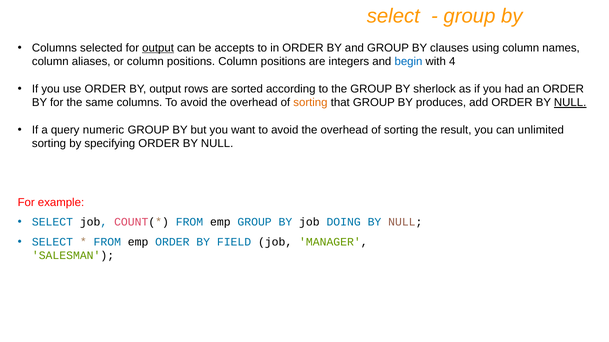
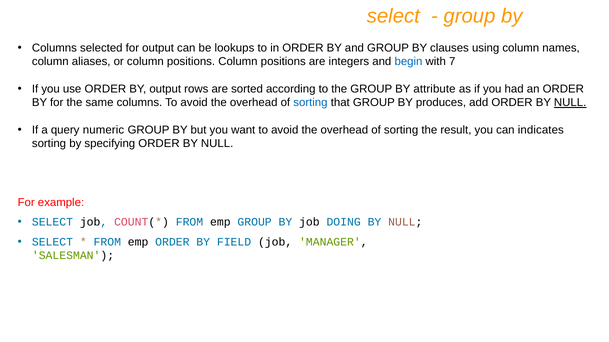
output at (158, 48) underline: present -> none
accepts: accepts -> lookups
4: 4 -> 7
sherlock: sherlock -> attribute
sorting at (310, 103) colour: orange -> blue
unlimited: unlimited -> indicates
